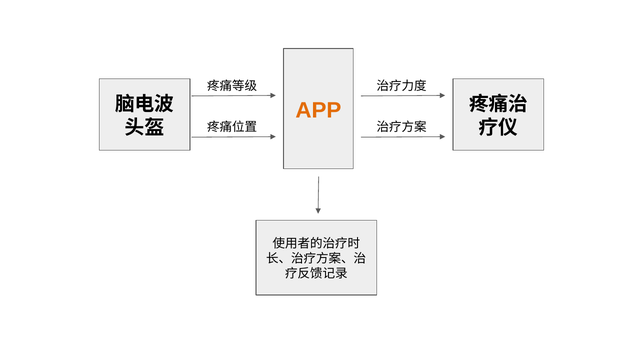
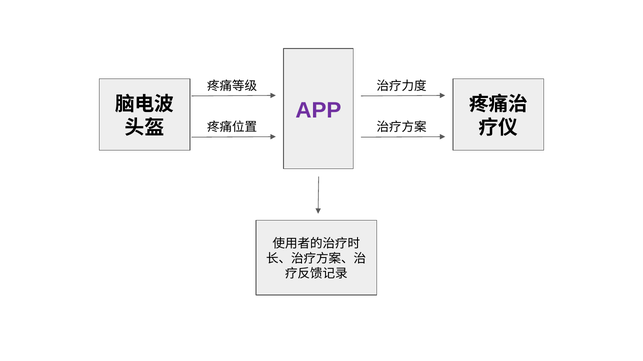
APP colour: orange -> purple
